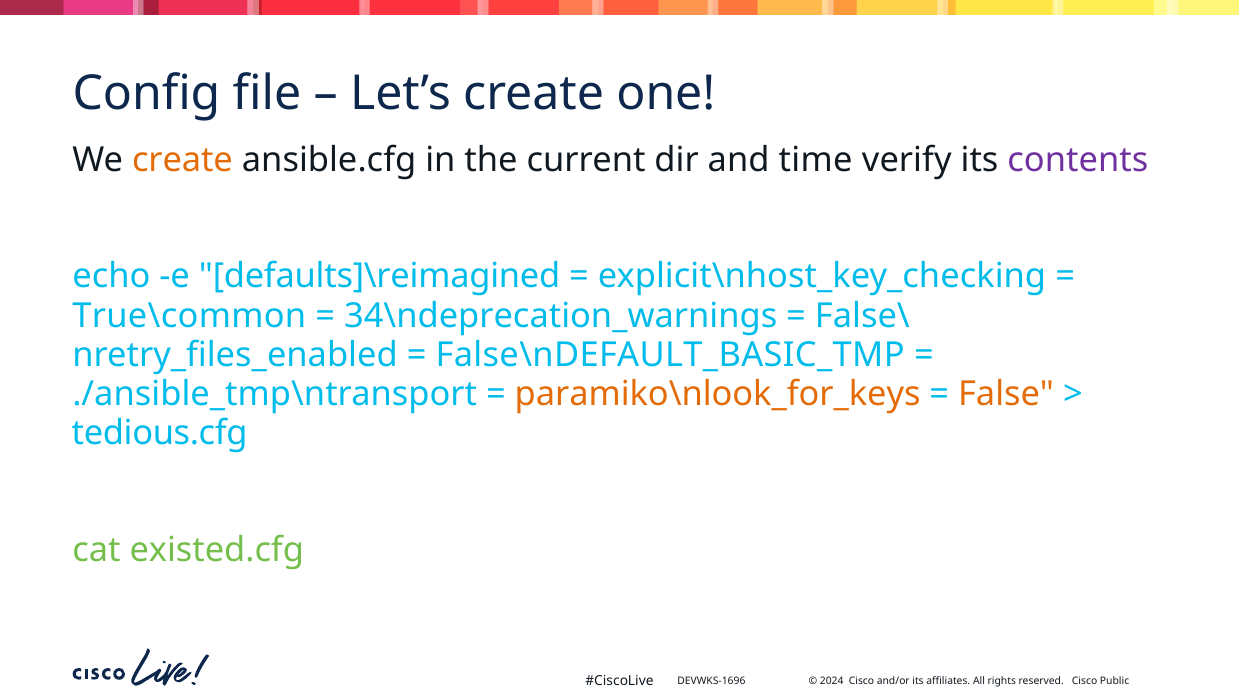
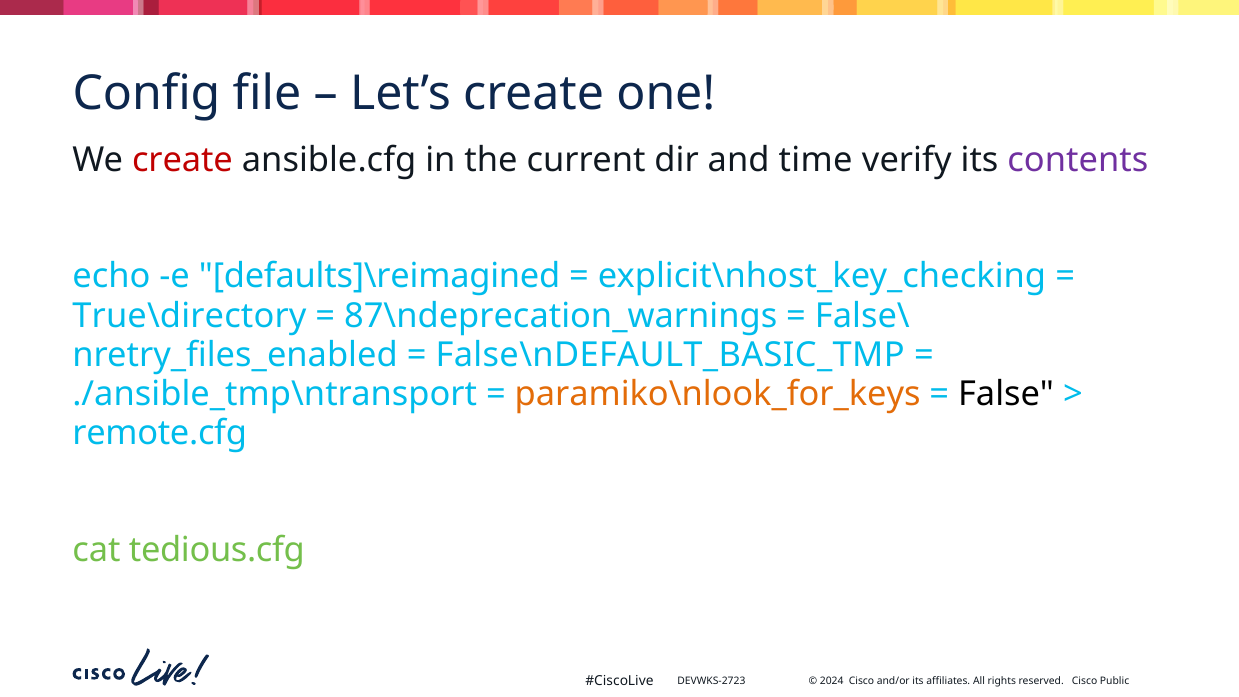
create at (182, 160) colour: orange -> red
True\common: True\common -> True\directory
34\ndeprecation_warnings: 34\ndeprecation_warnings -> 87\ndeprecation_warnings
False colour: orange -> black
tedious.cfg: tedious.cfg -> remote.cfg
existed.cfg: existed.cfg -> tedious.cfg
DEVWKS-1696: DEVWKS-1696 -> DEVWKS-2723
